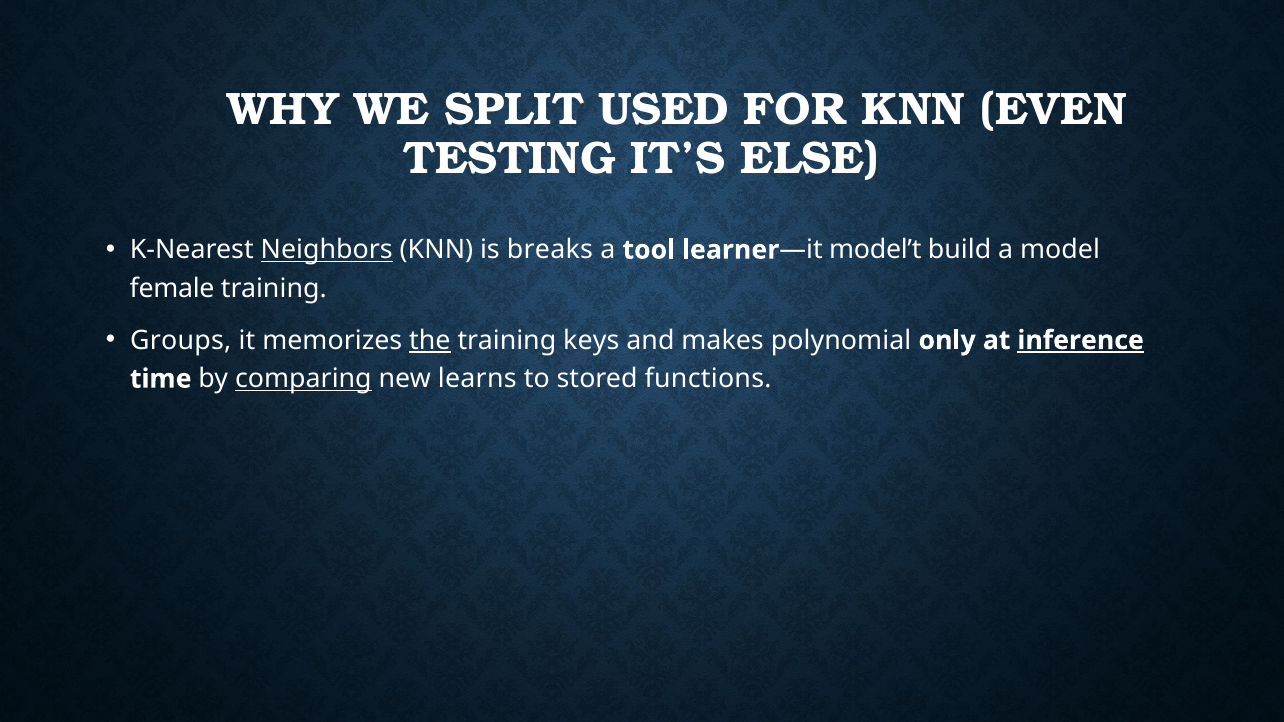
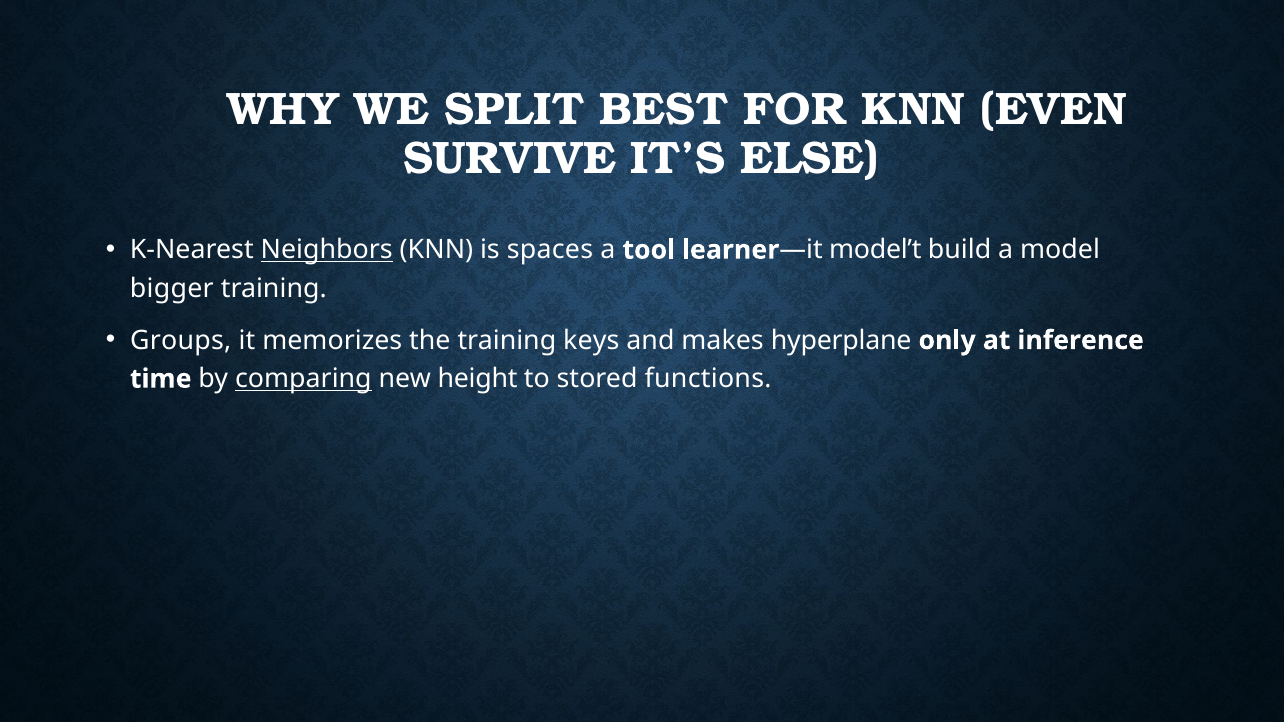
USED: USED -> BEST
TESTING: TESTING -> SURVIVE
breaks: breaks -> spaces
female: female -> bigger
the underline: present -> none
polynomial: polynomial -> hyperplane
inference underline: present -> none
learns: learns -> height
